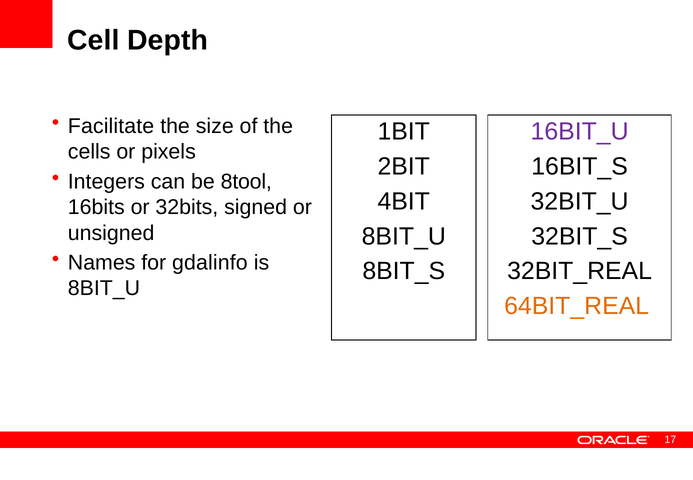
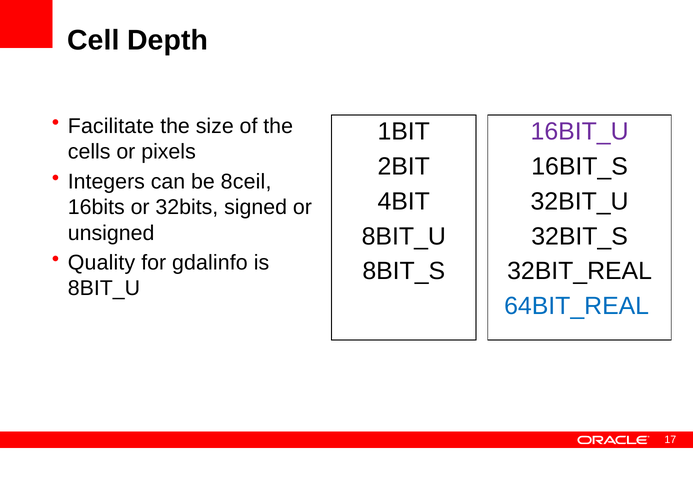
8tool: 8tool -> 8ceil
Names: Names -> Quality
64BIT_REAL colour: orange -> blue
